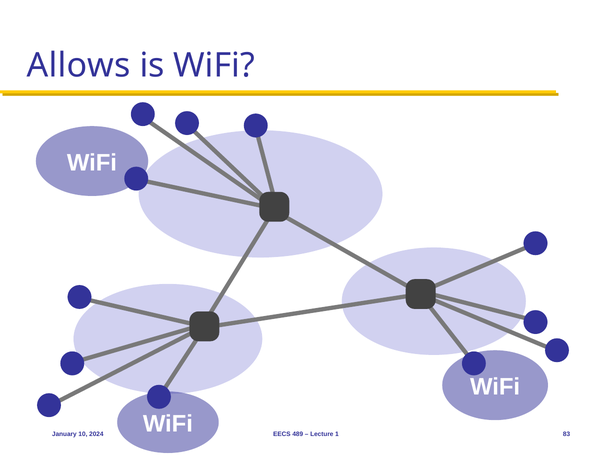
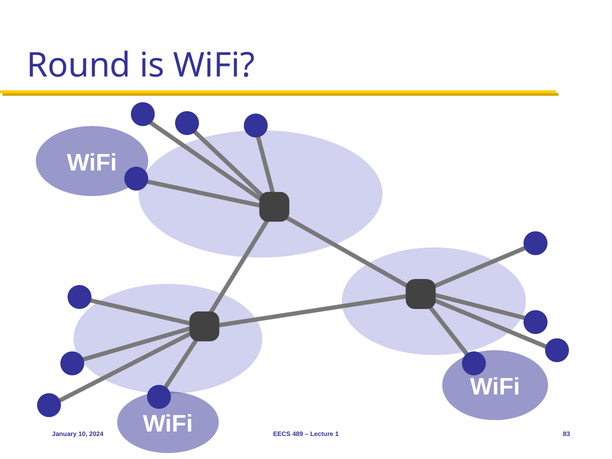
Allows: Allows -> Round
